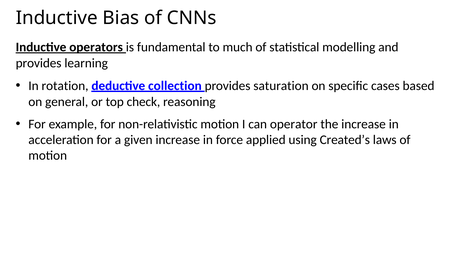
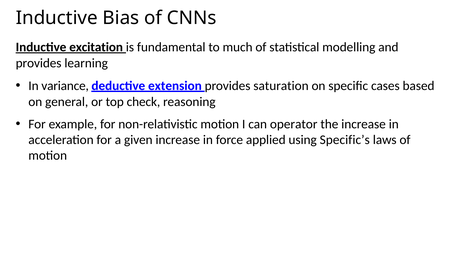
operators: operators -> excitation
rotation: rotation -> variance
collection: collection -> extension
Created’s: Created’s -> Specific’s
